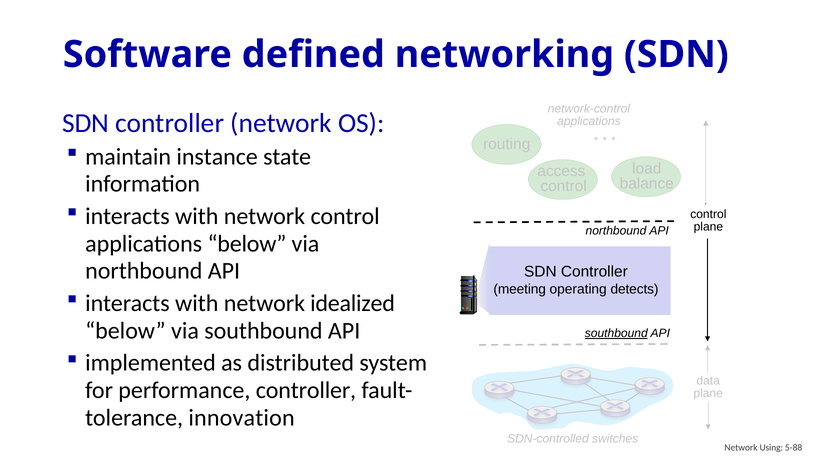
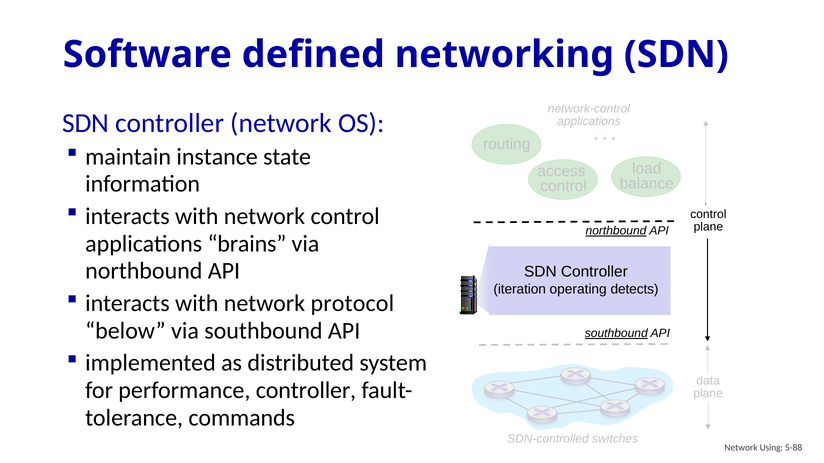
northbound at (616, 231) underline: none -> present
applications below: below -> brains
meeting: meeting -> iteration
idealized: idealized -> protocol
innovation: innovation -> commands
